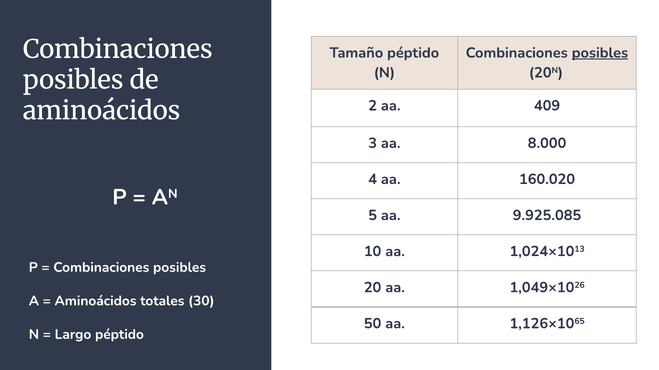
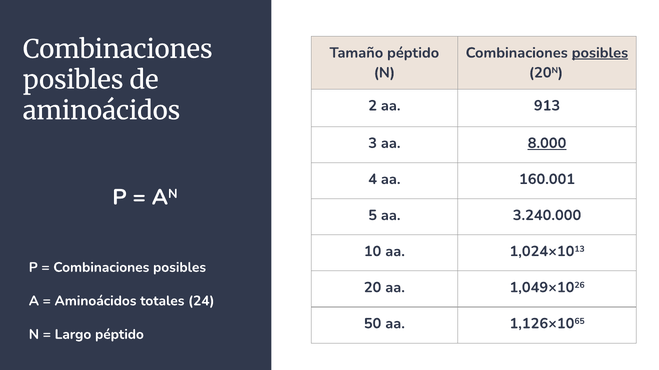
409: 409 -> 913
8.000 underline: none -> present
160.020: 160.020 -> 160.001
9.925.085: 9.925.085 -> 3.240.000
30: 30 -> 24
